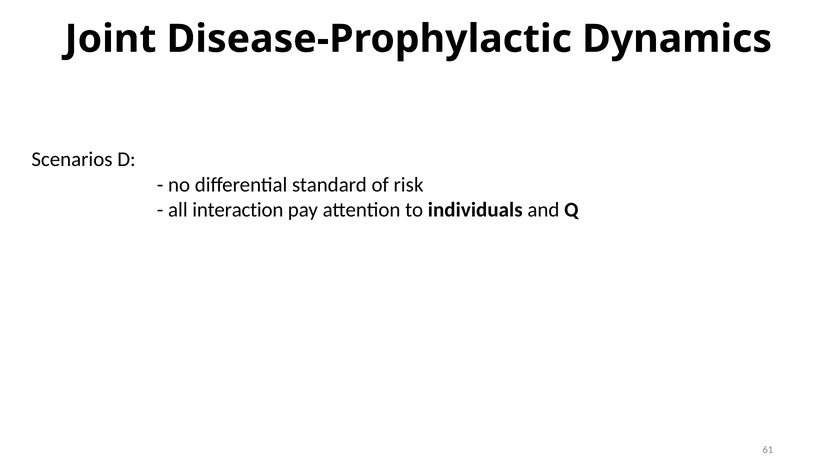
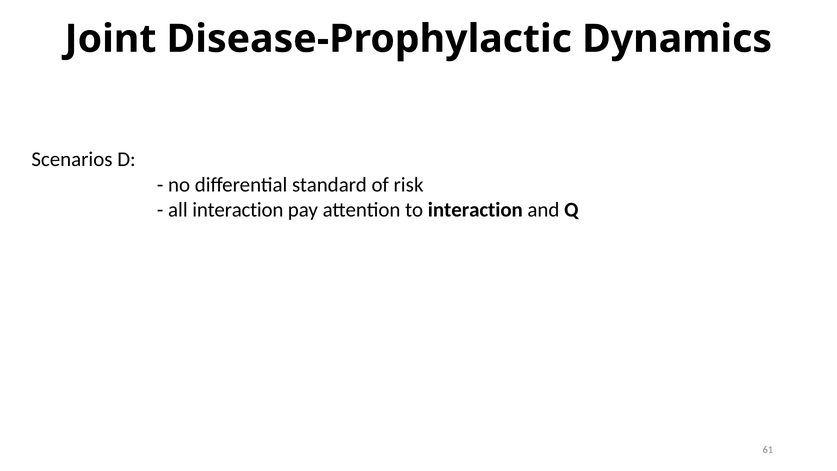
to individuals: individuals -> interaction
